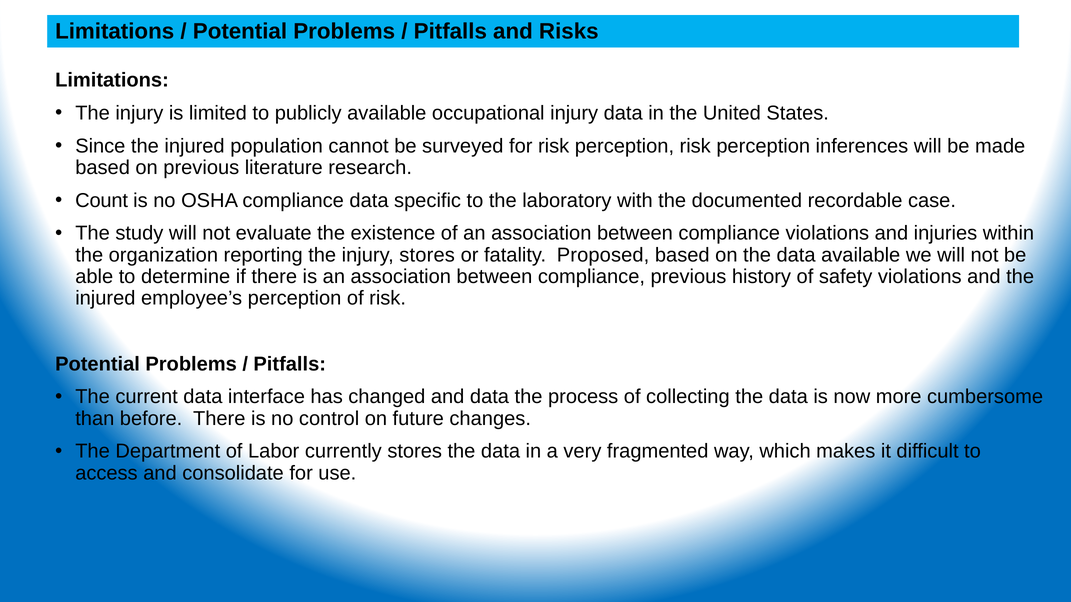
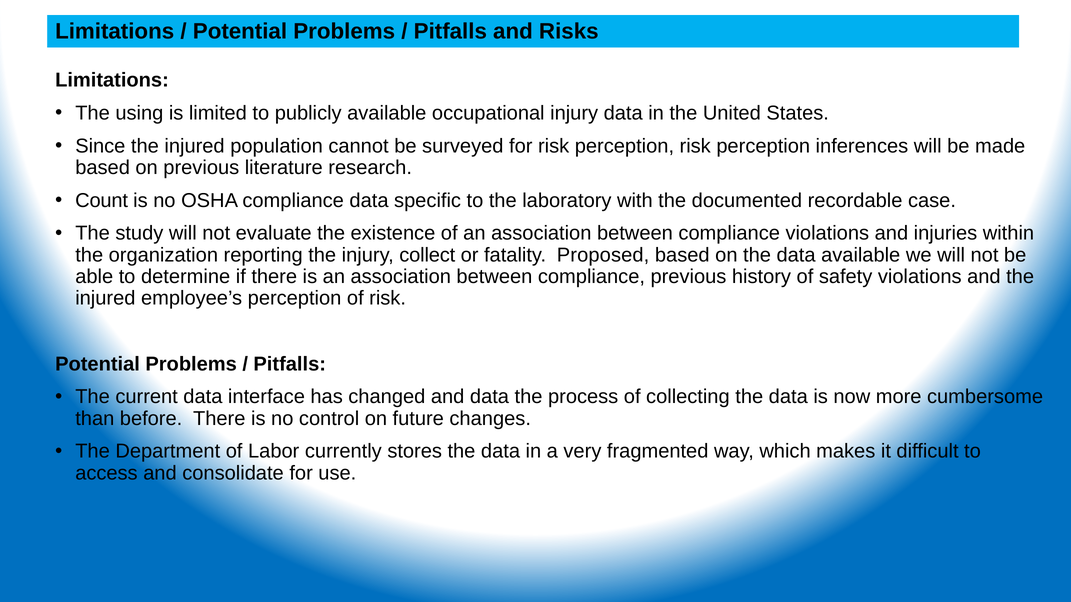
injury at (139, 113): injury -> using
injury stores: stores -> collect
